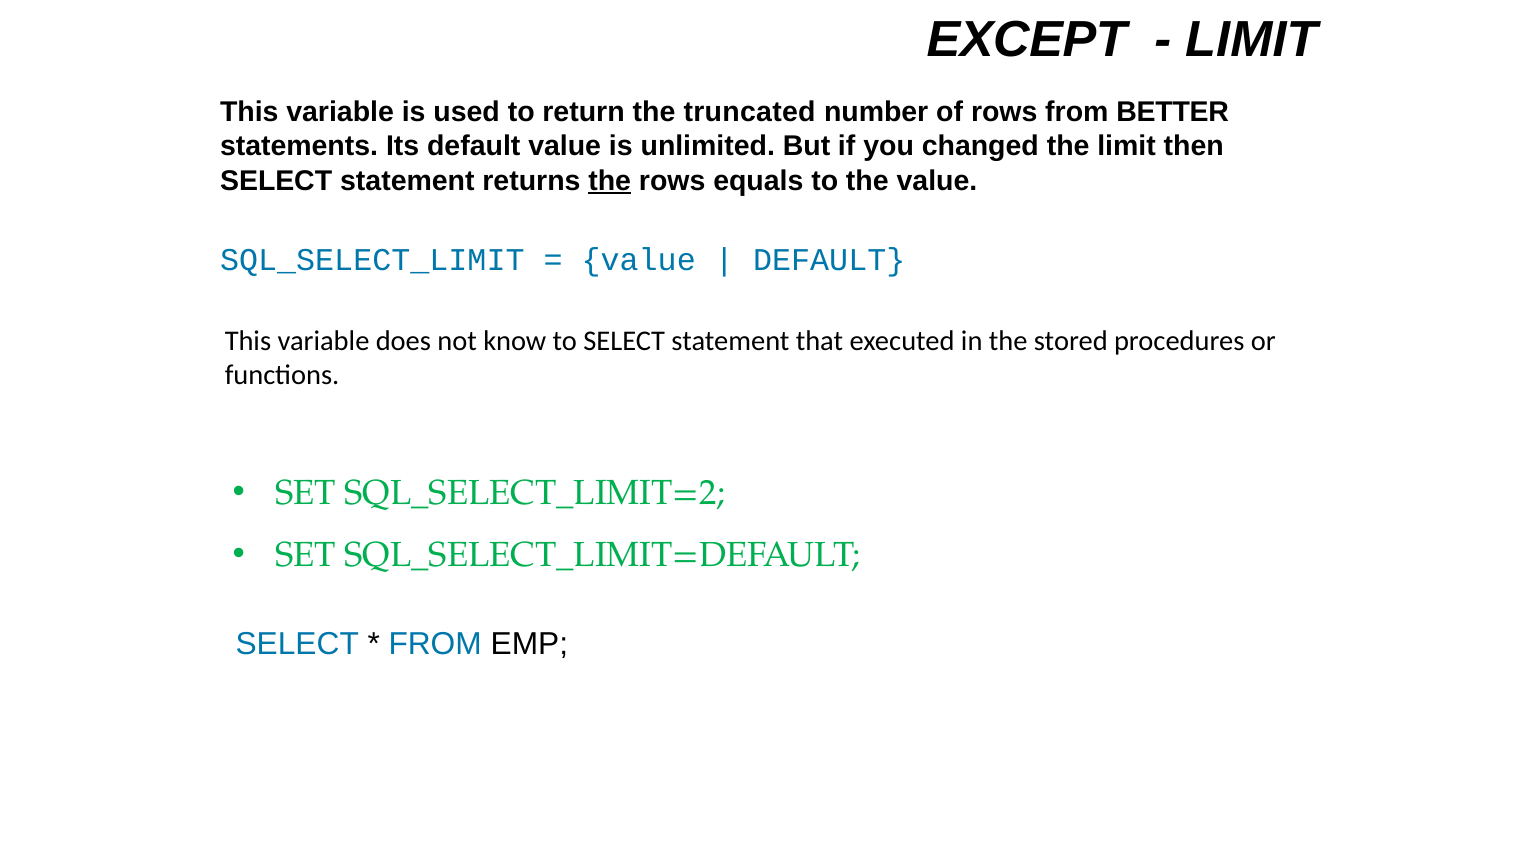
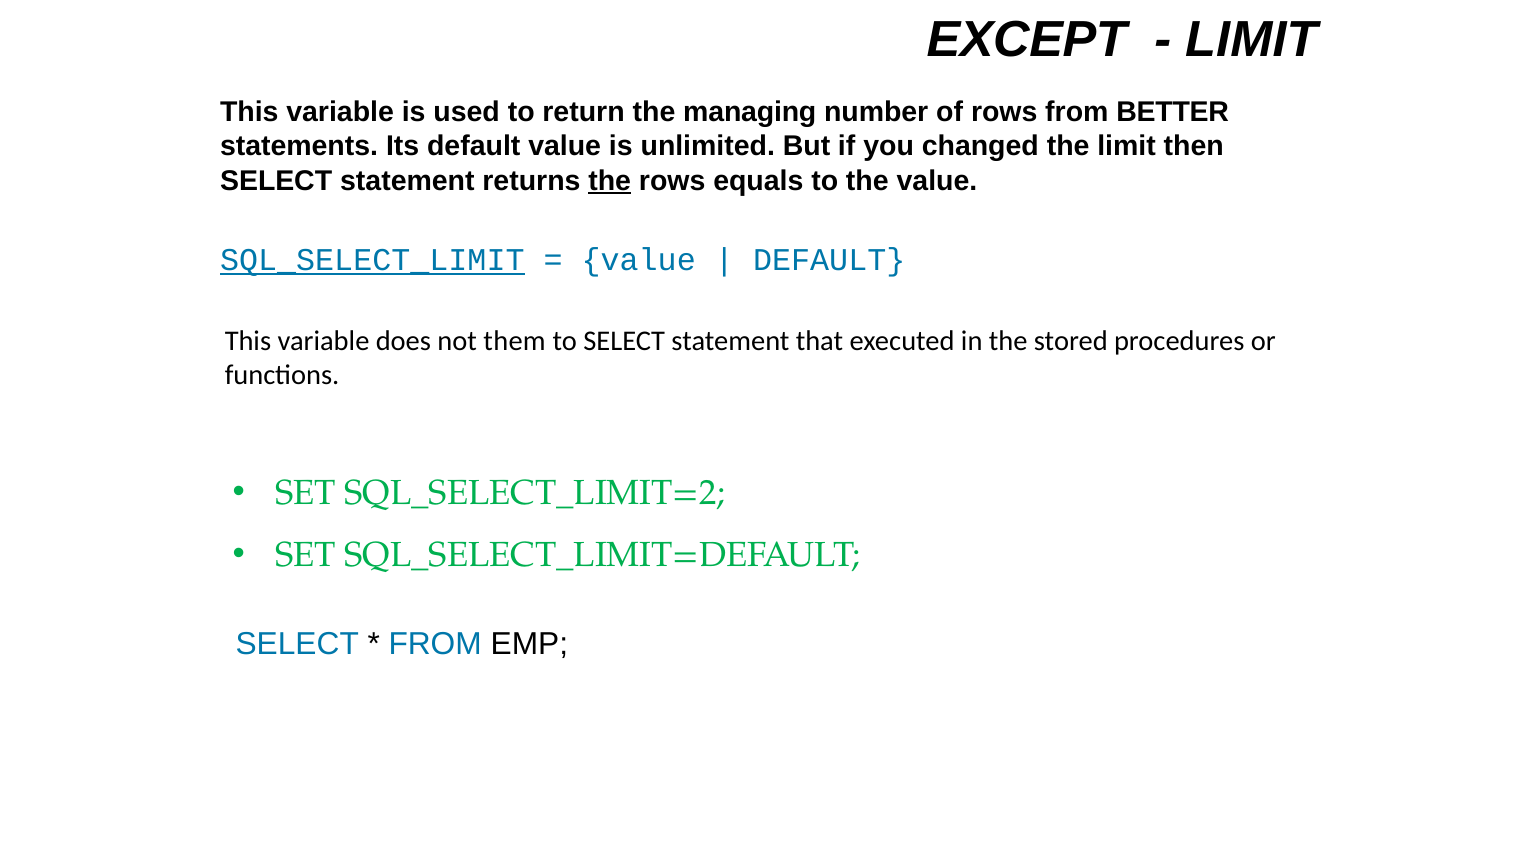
truncated: truncated -> managing
SQL_SELECT_LIMIT underline: none -> present
know: know -> them
